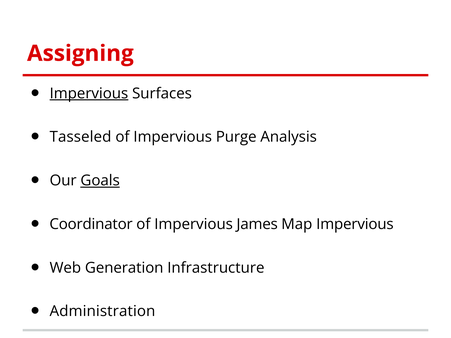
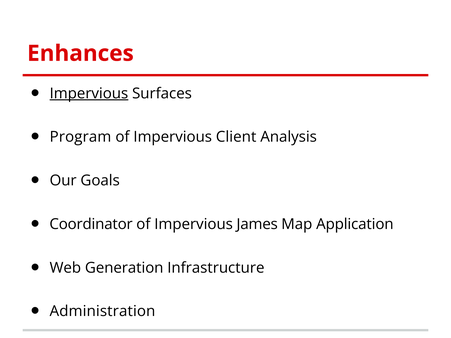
Assigning: Assigning -> Enhances
Tasseled: Tasseled -> Program
Purge: Purge -> Client
Goals underline: present -> none
Map Impervious: Impervious -> Application
